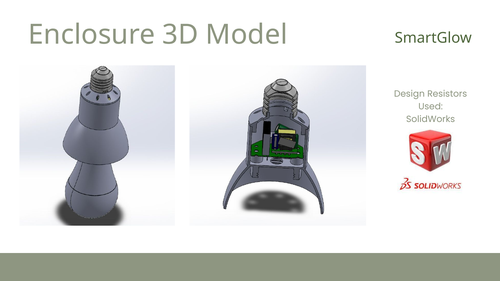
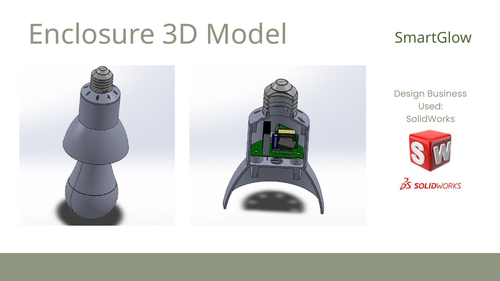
Resistors: Resistors -> Business
